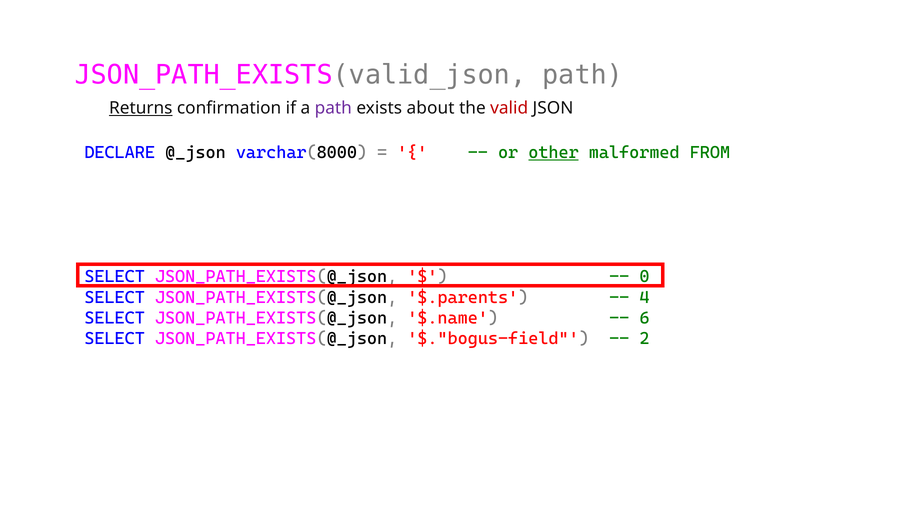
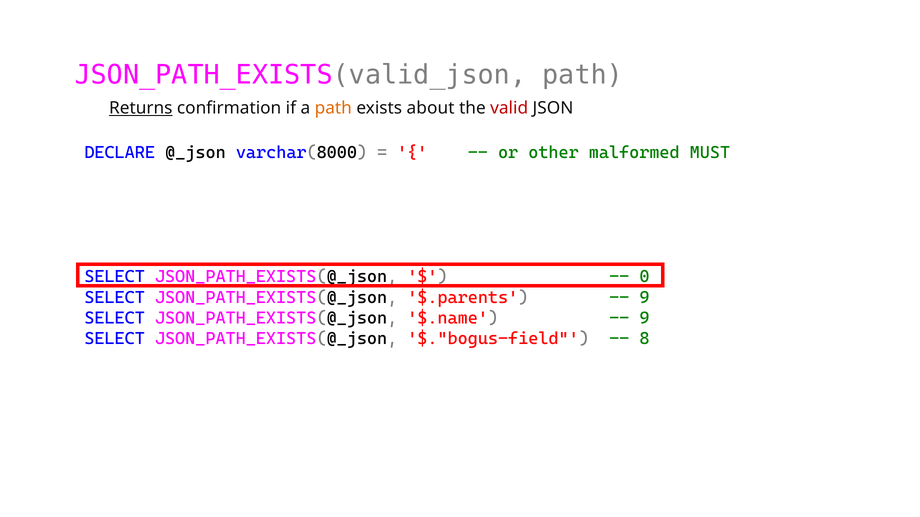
path at (333, 108) colour: purple -> orange
other underline: present -> none
FROM: FROM -> MUST
4 at (644, 298): 4 -> 9
6 at (644, 318): 6 -> 9
2: 2 -> 8
